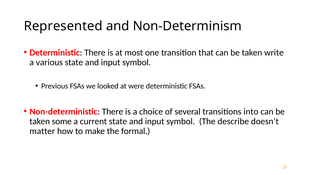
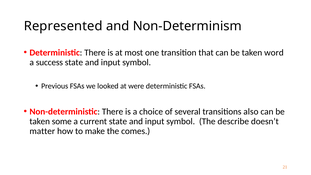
write: write -> word
various: various -> success
into: into -> also
formal: formal -> comes
